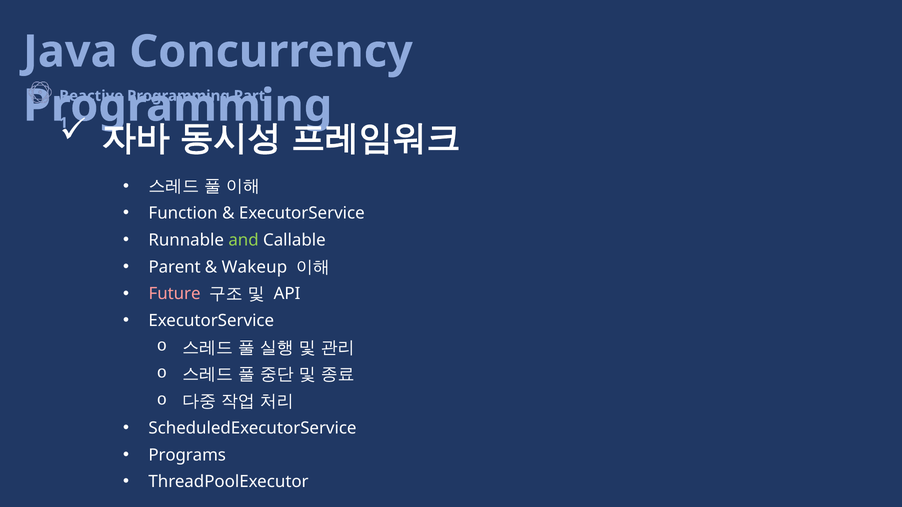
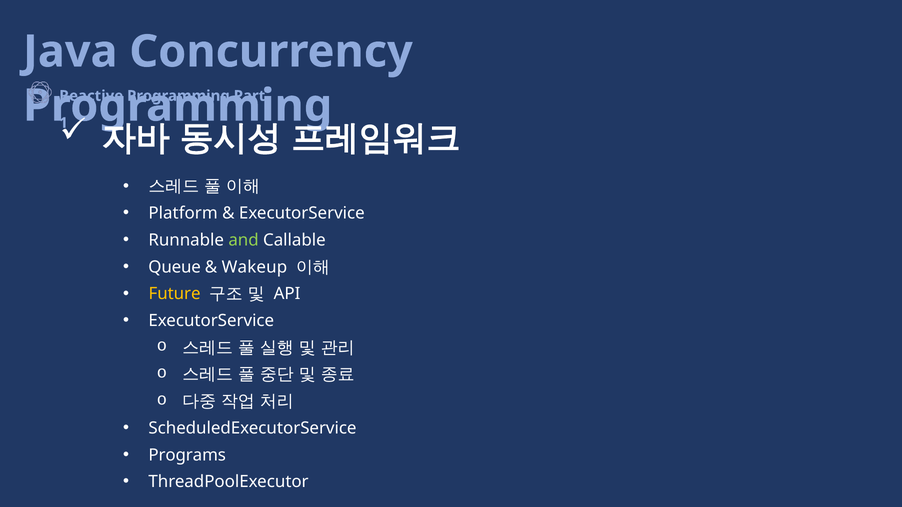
Function: Function -> Platform
Parent: Parent -> Queue
Future colour: pink -> yellow
